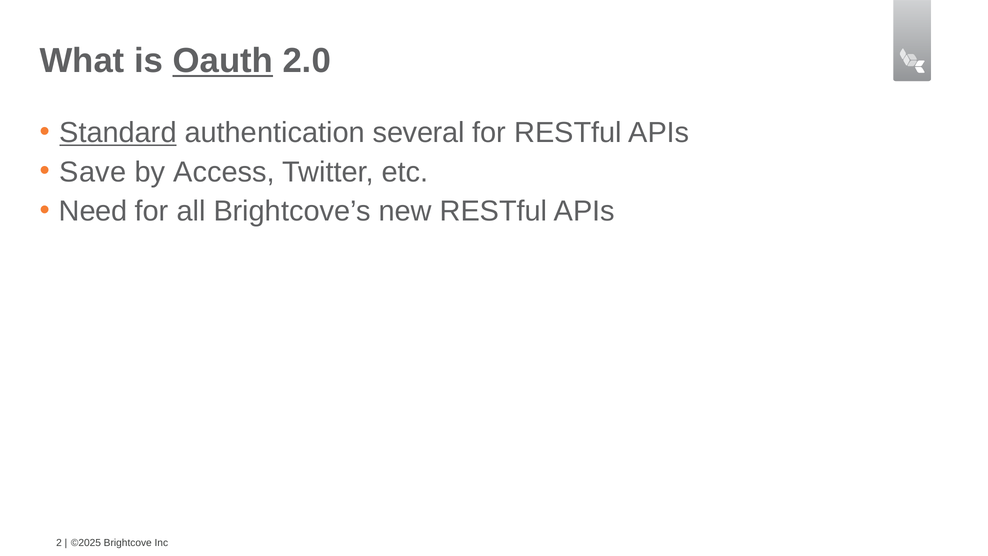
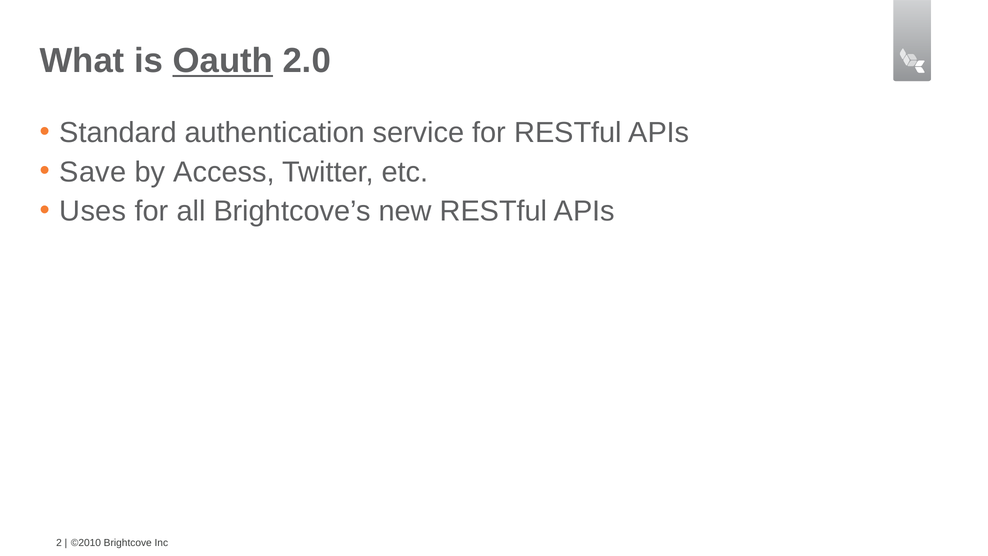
Standard underline: present -> none
several: several -> service
Need: Need -> Uses
©2025: ©2025 -> ©2010
